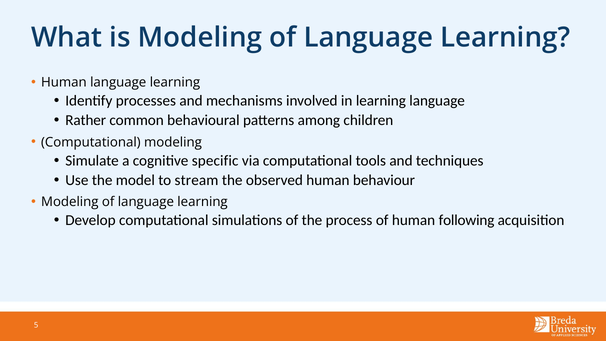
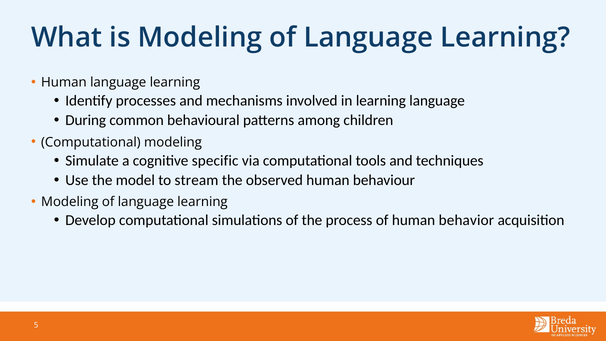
Rather: Rather -> During
following: following -> behavior
